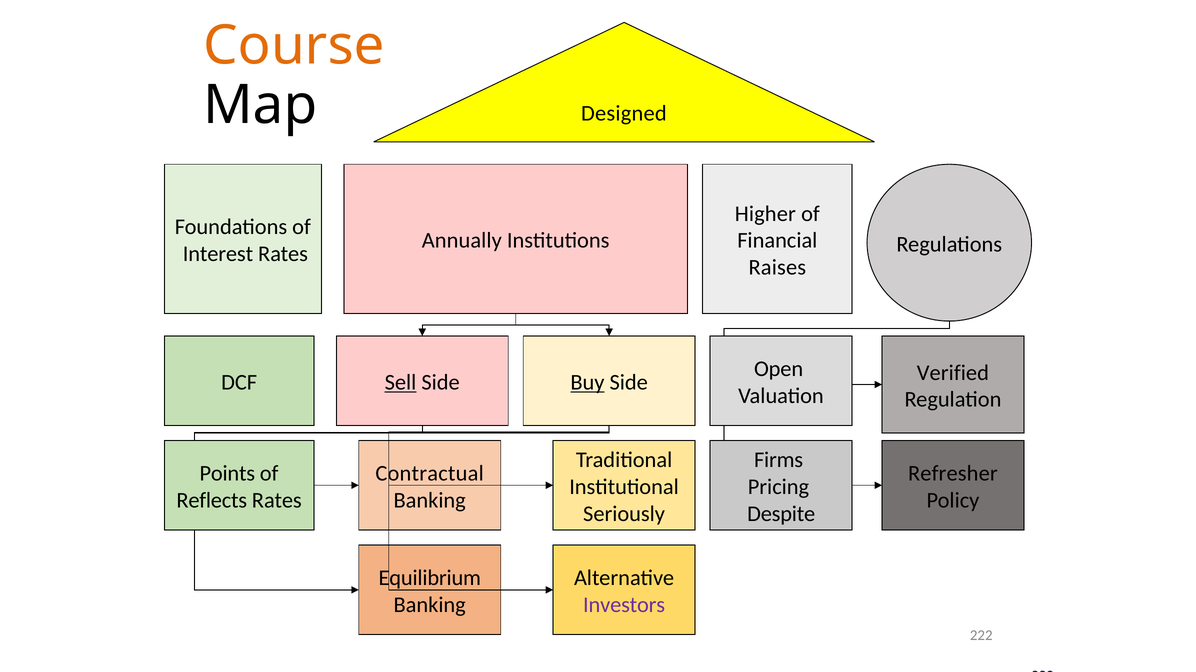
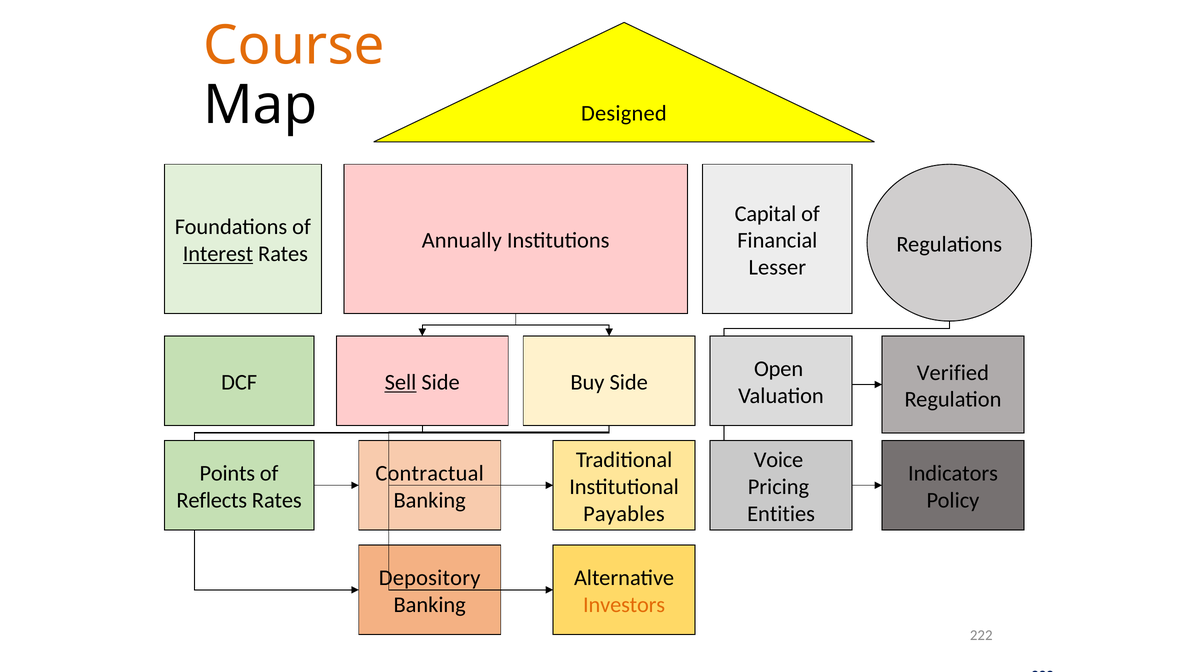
Higher: Higher -> Capital
Interest underline: none -> present
Raises: Raises -> Lesser
Buy underline: present -> none
Firms: Firms -> Voice
Refresher: Refresher -> Indicators
Seriously: Seriously -> Payables
Despite: Despite -> Entities
Equilibrium: Equilibrium -> Depository
Investors colour: purple -> orange
